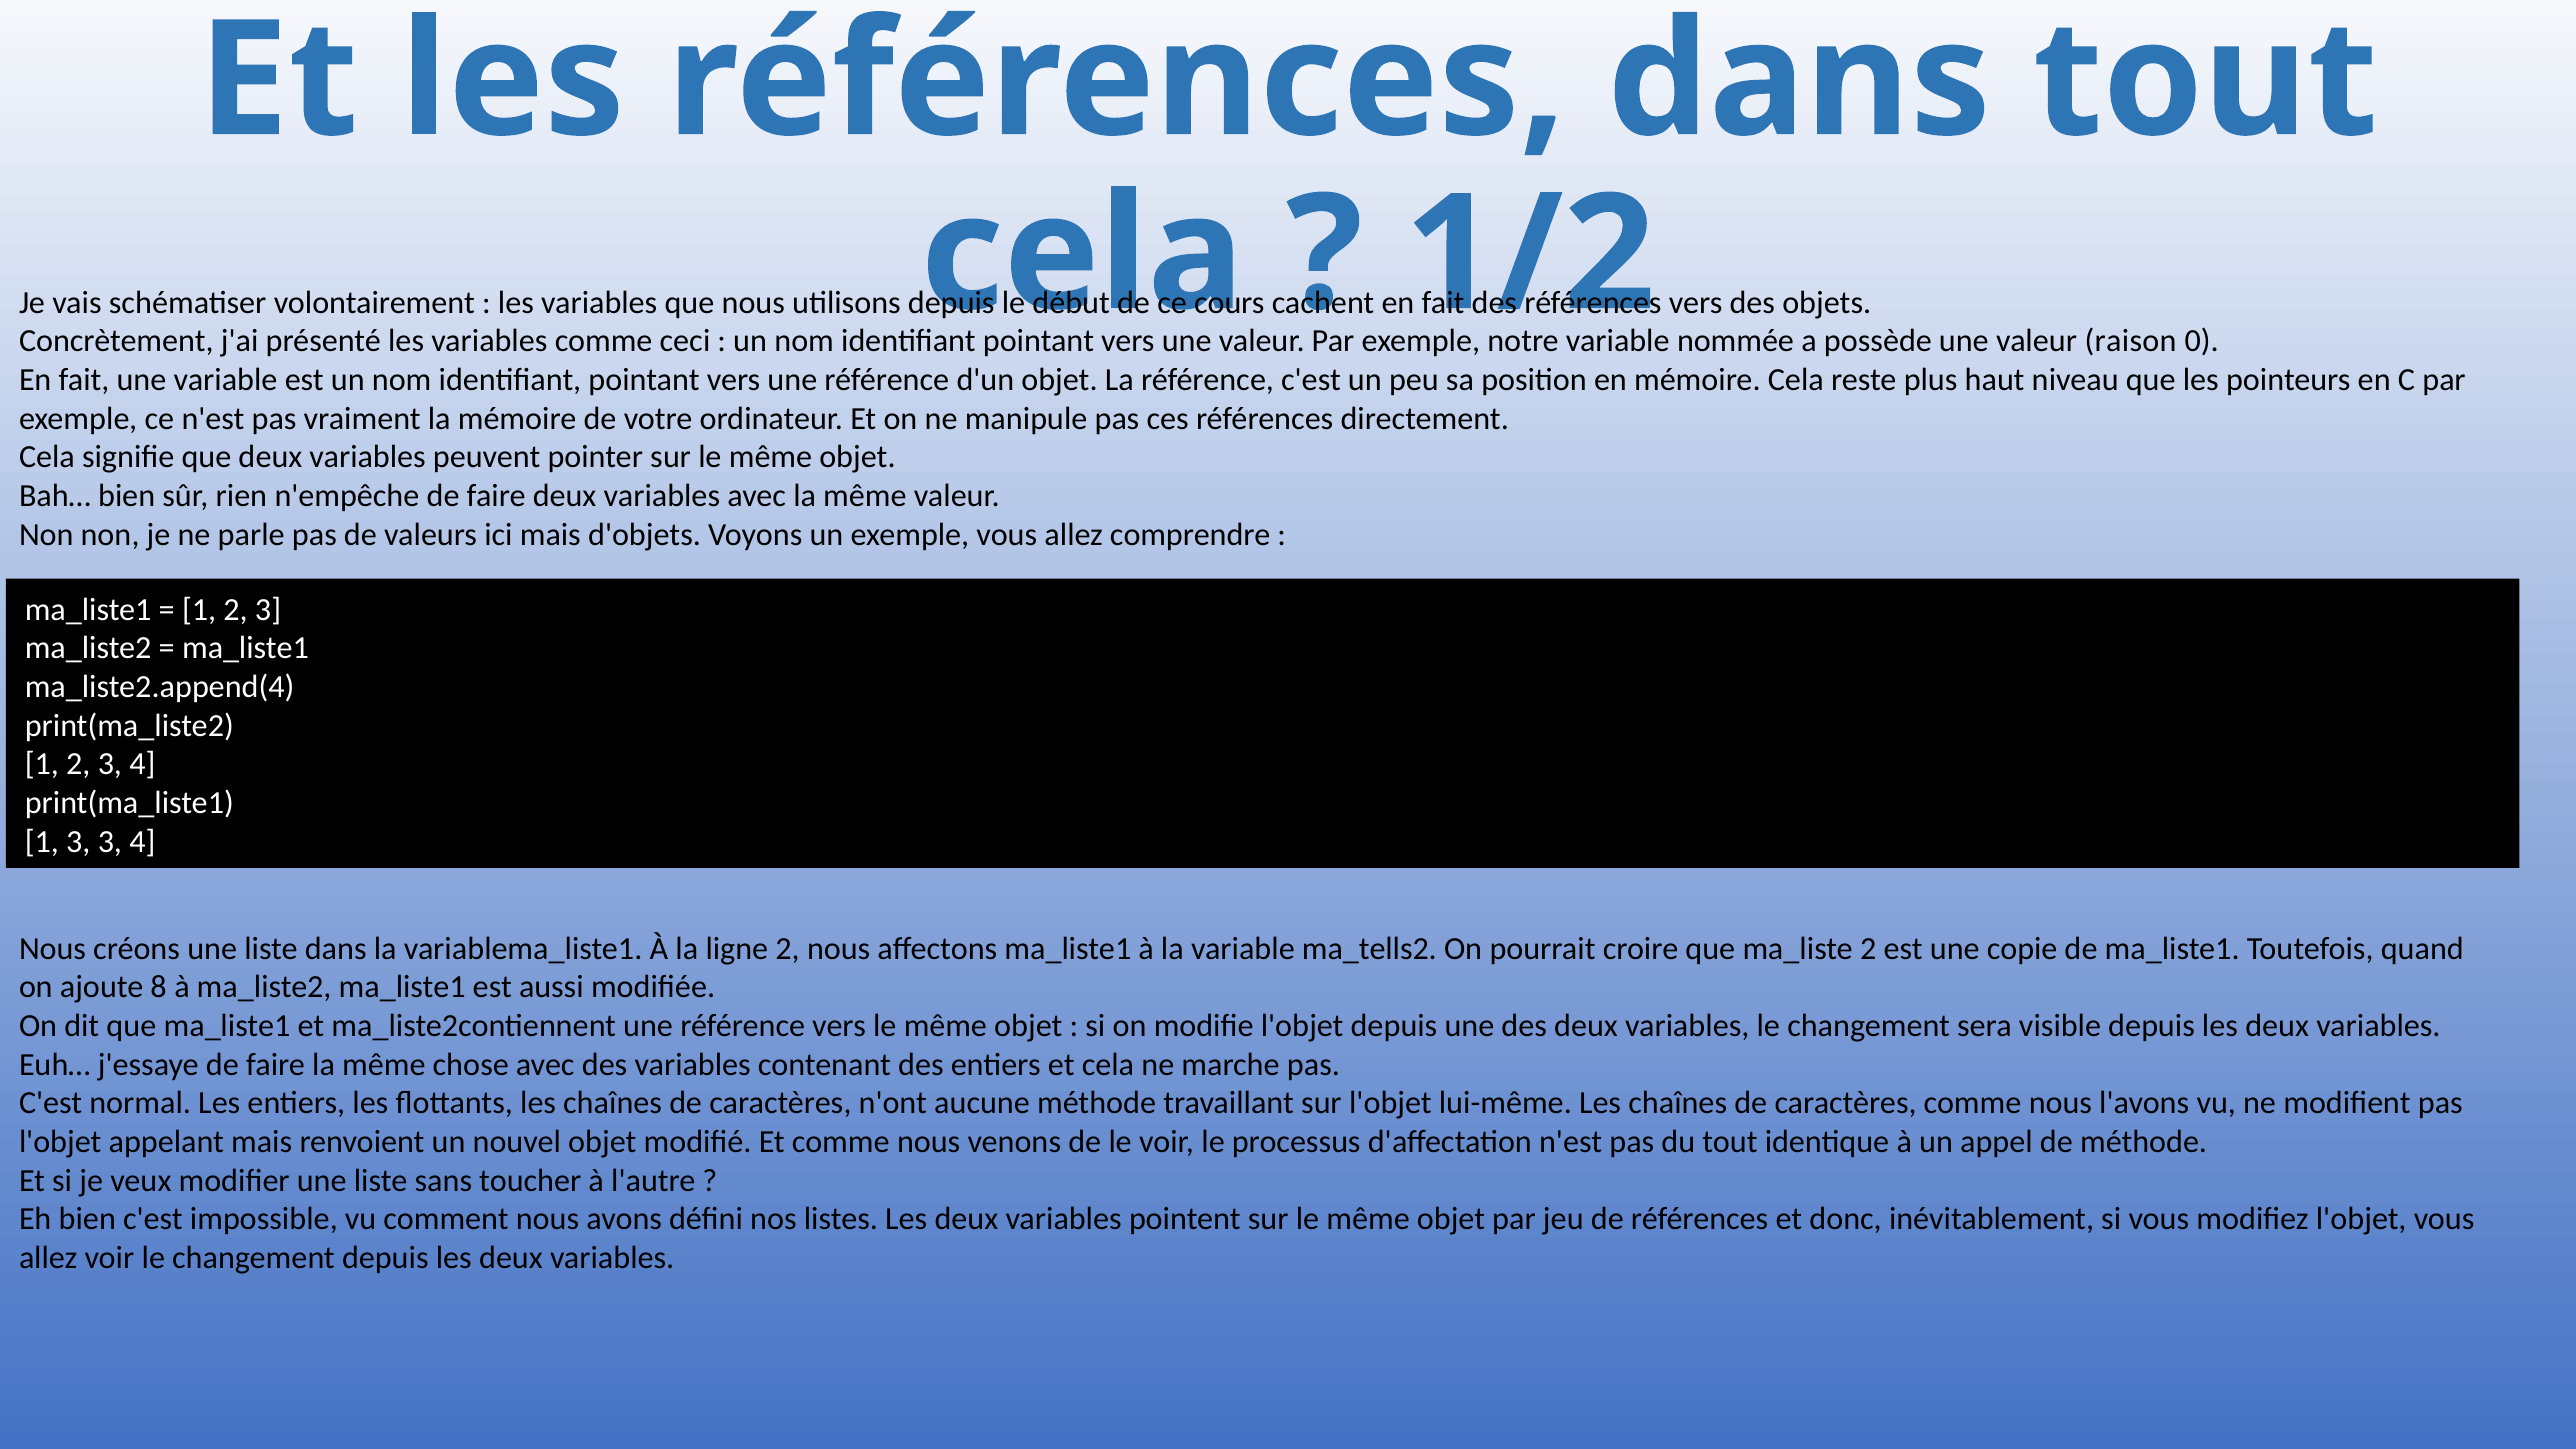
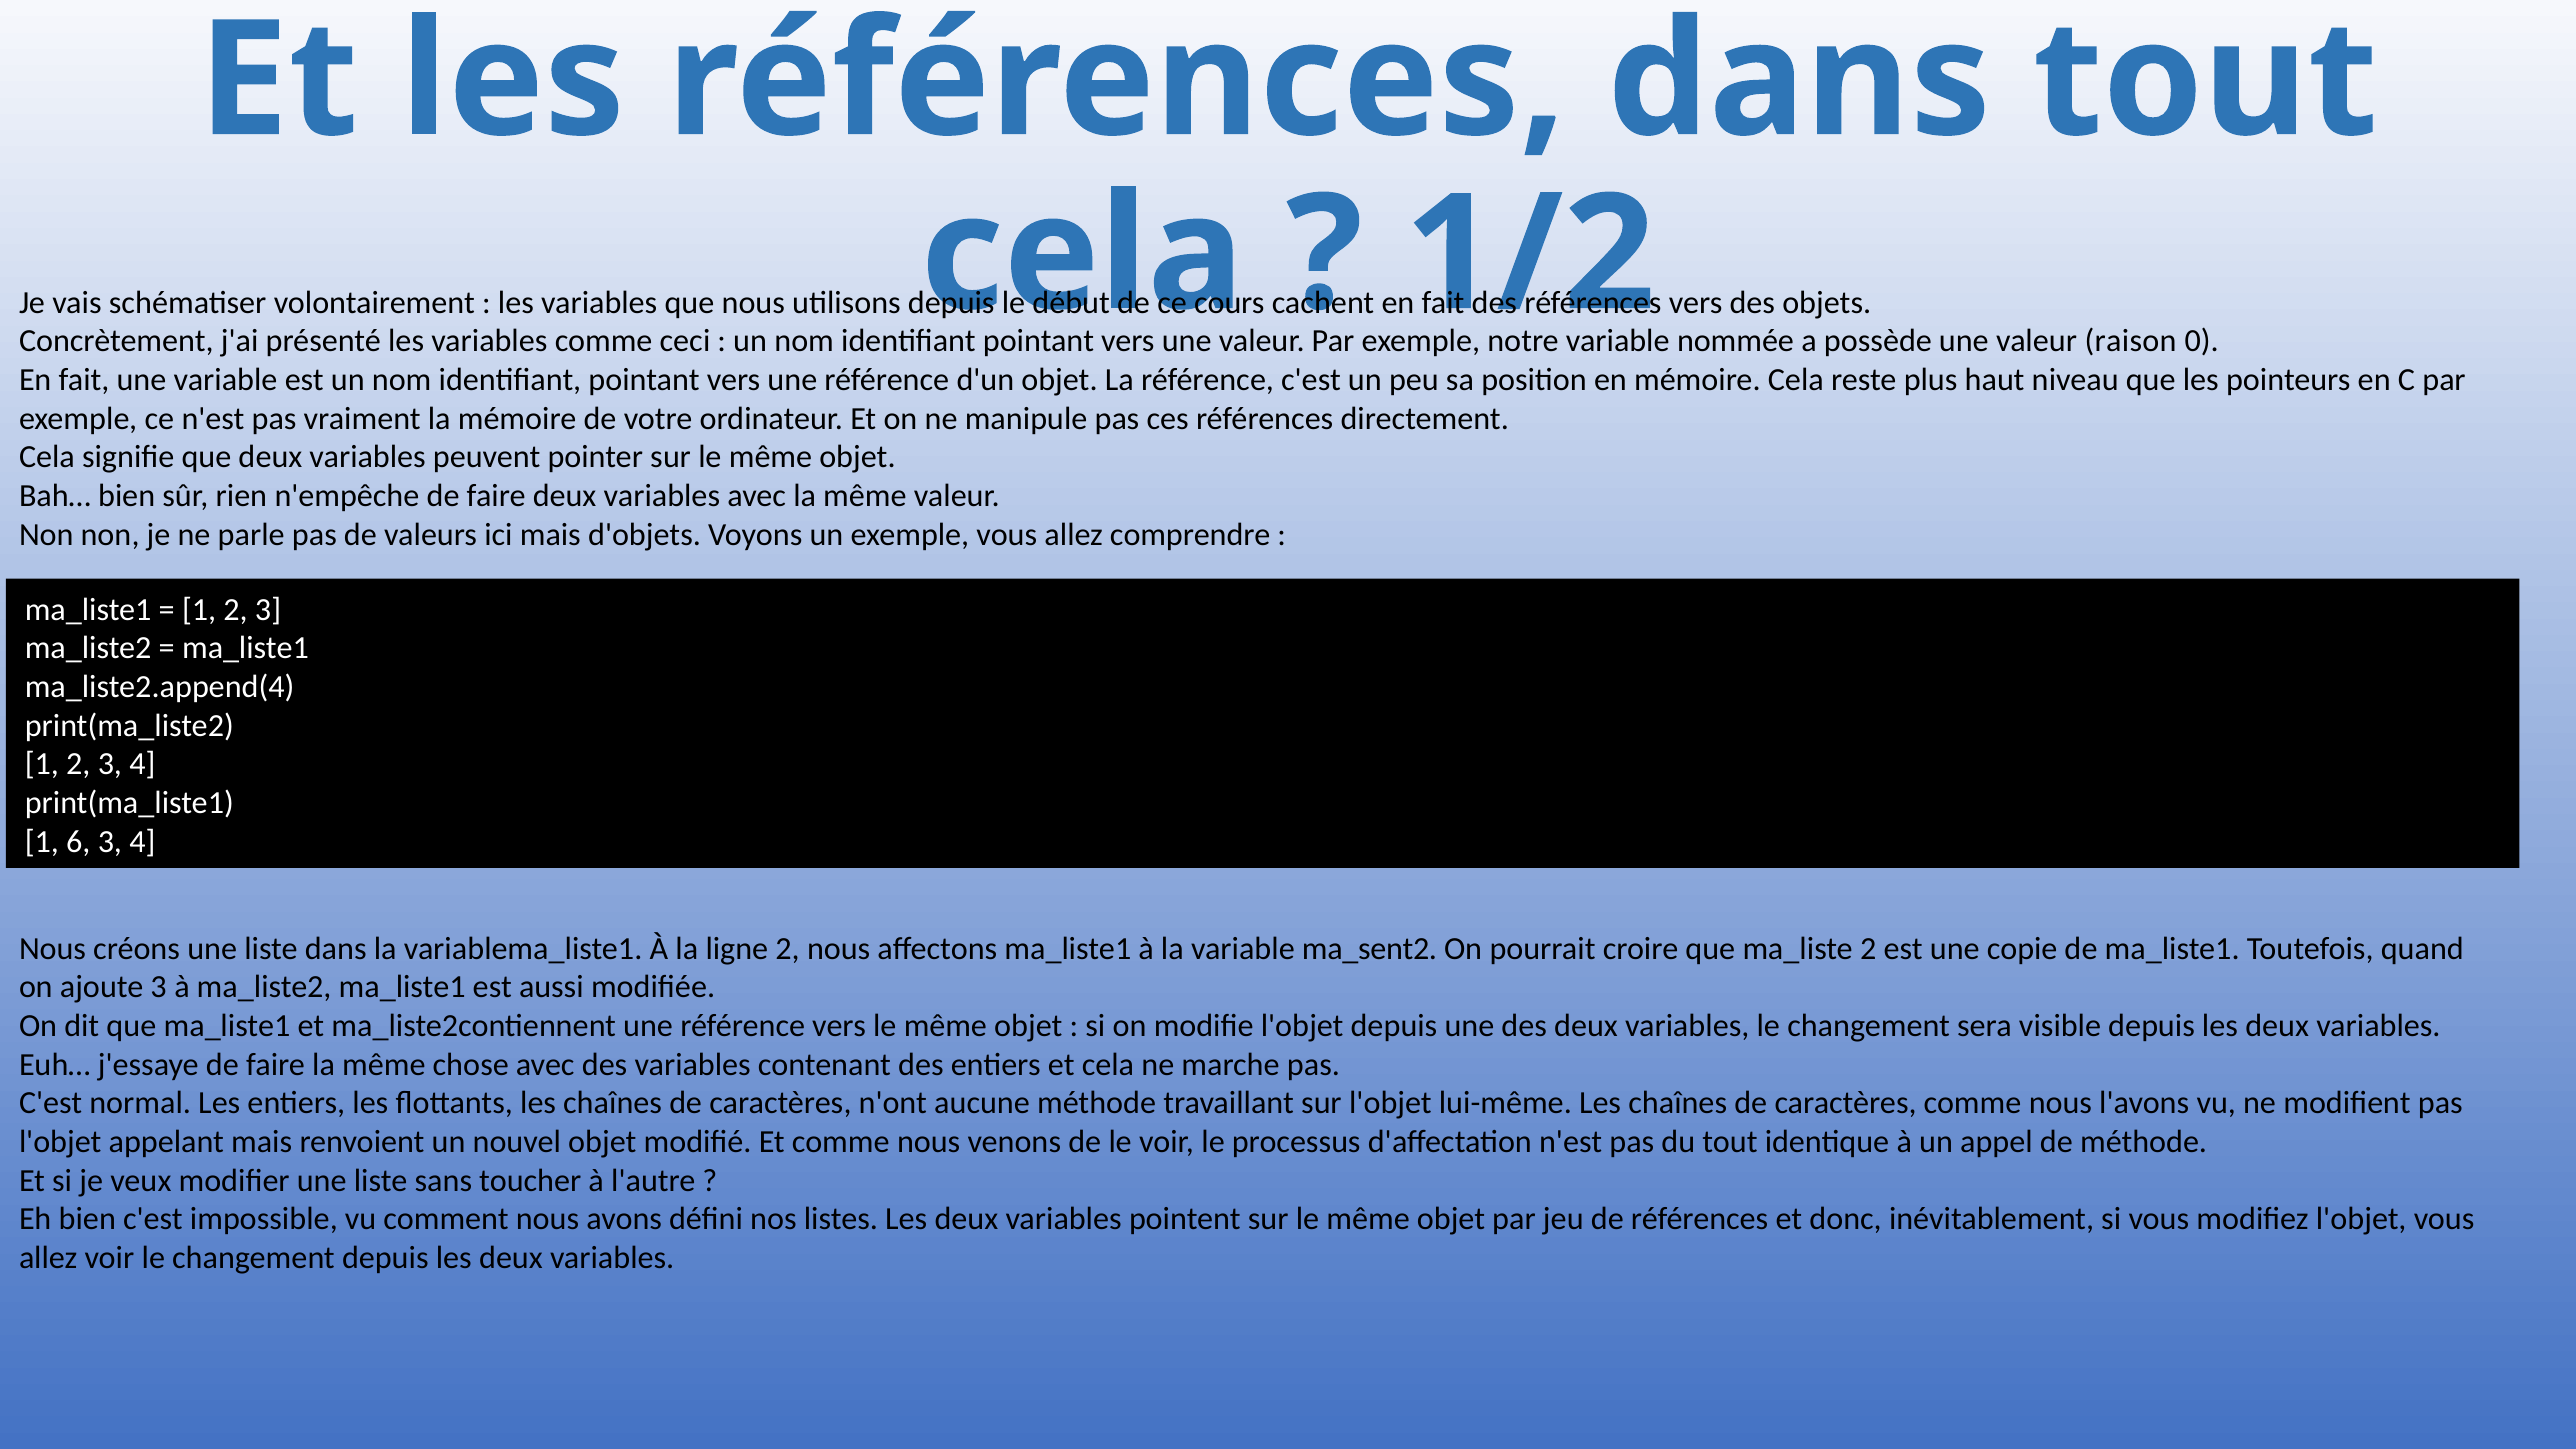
1 3: 3 -> 6
ma_tells2: ma_tells2 -> ma_sent2
ajoute 8: 8 -> 3
